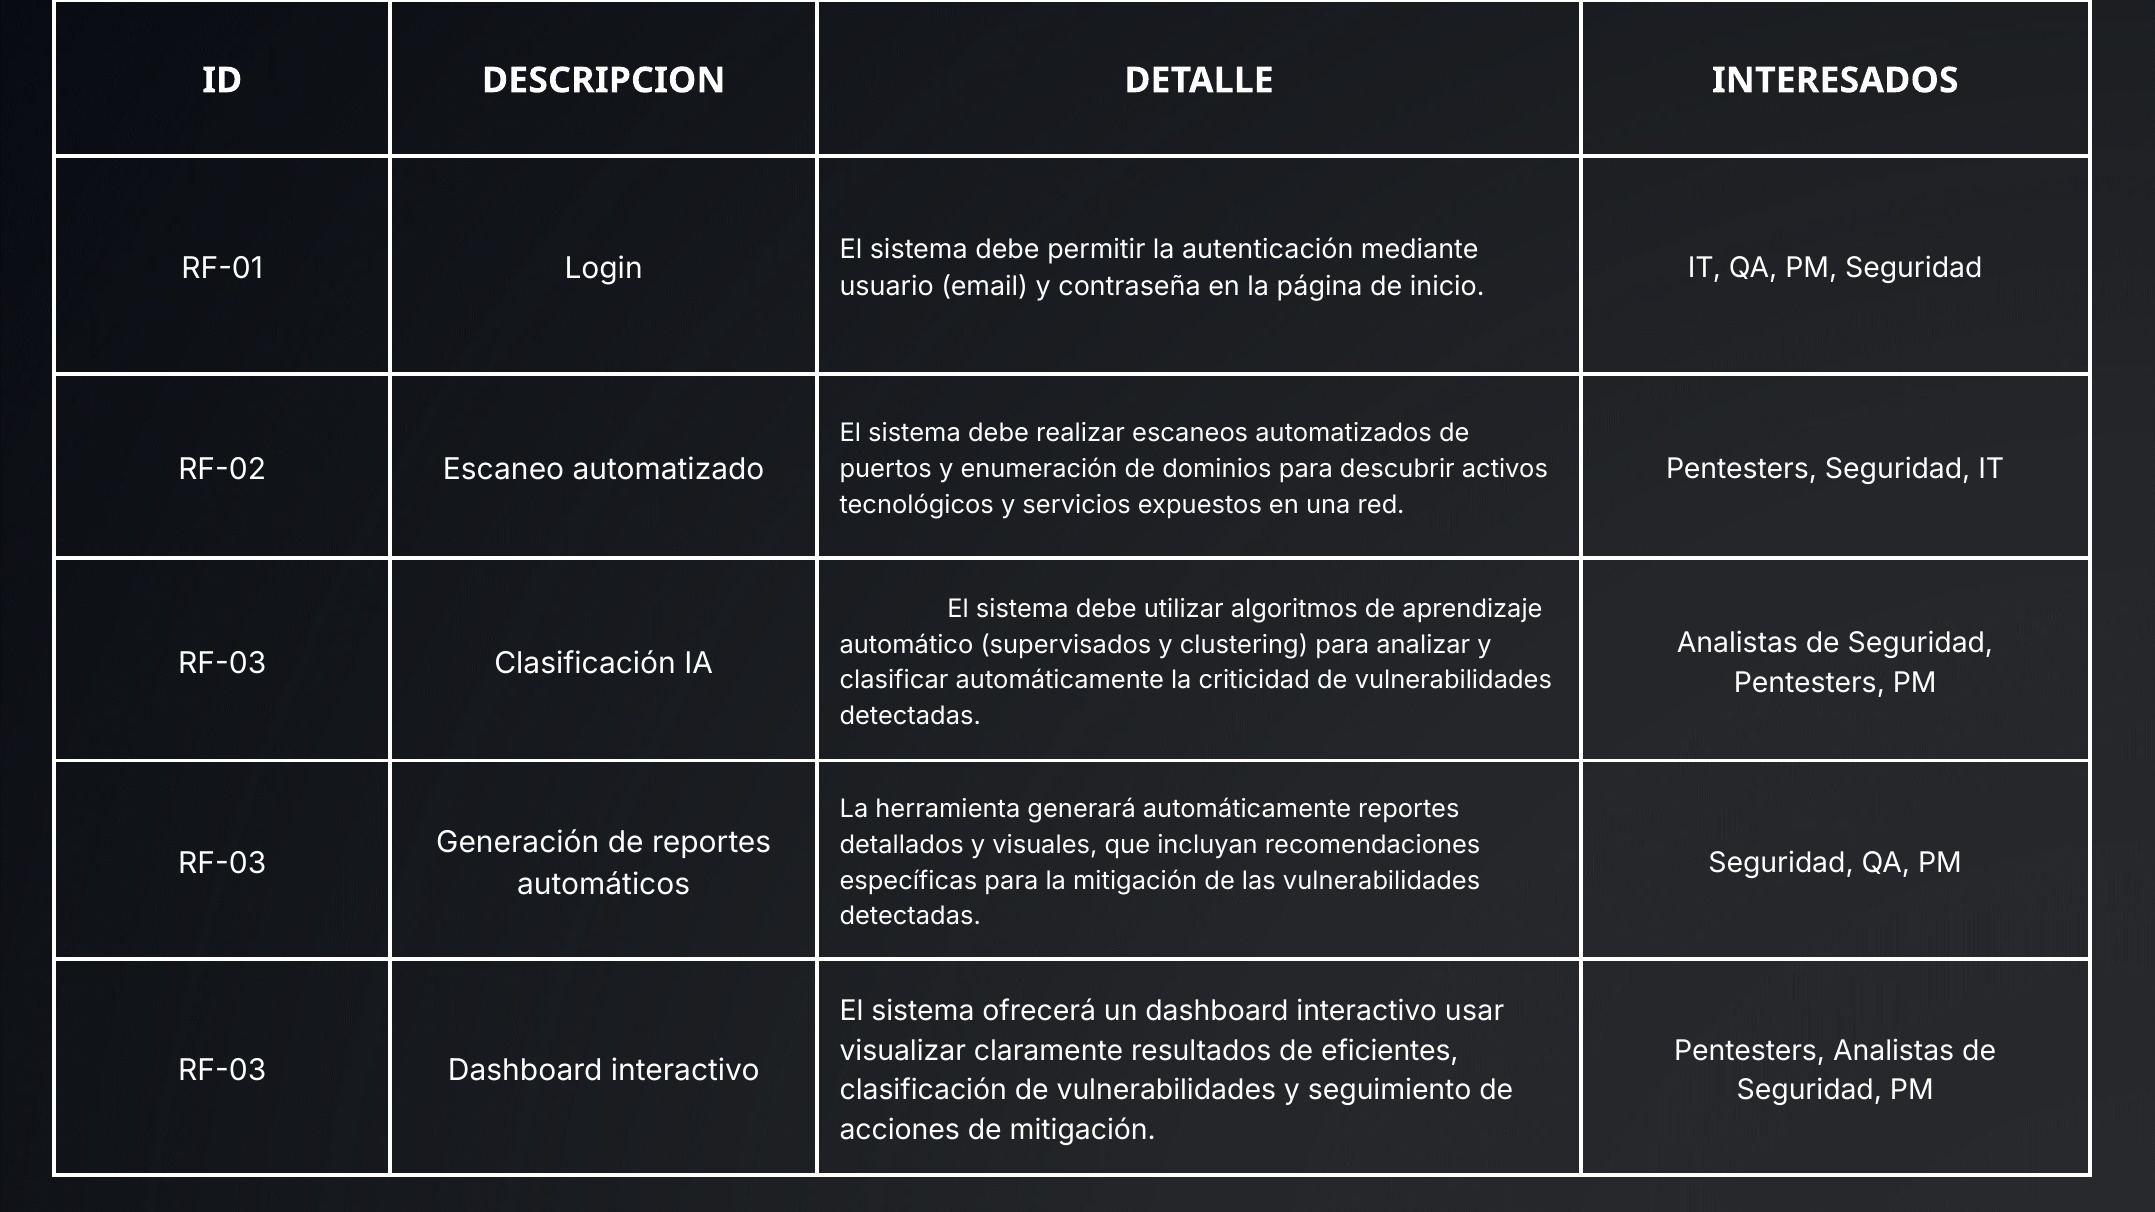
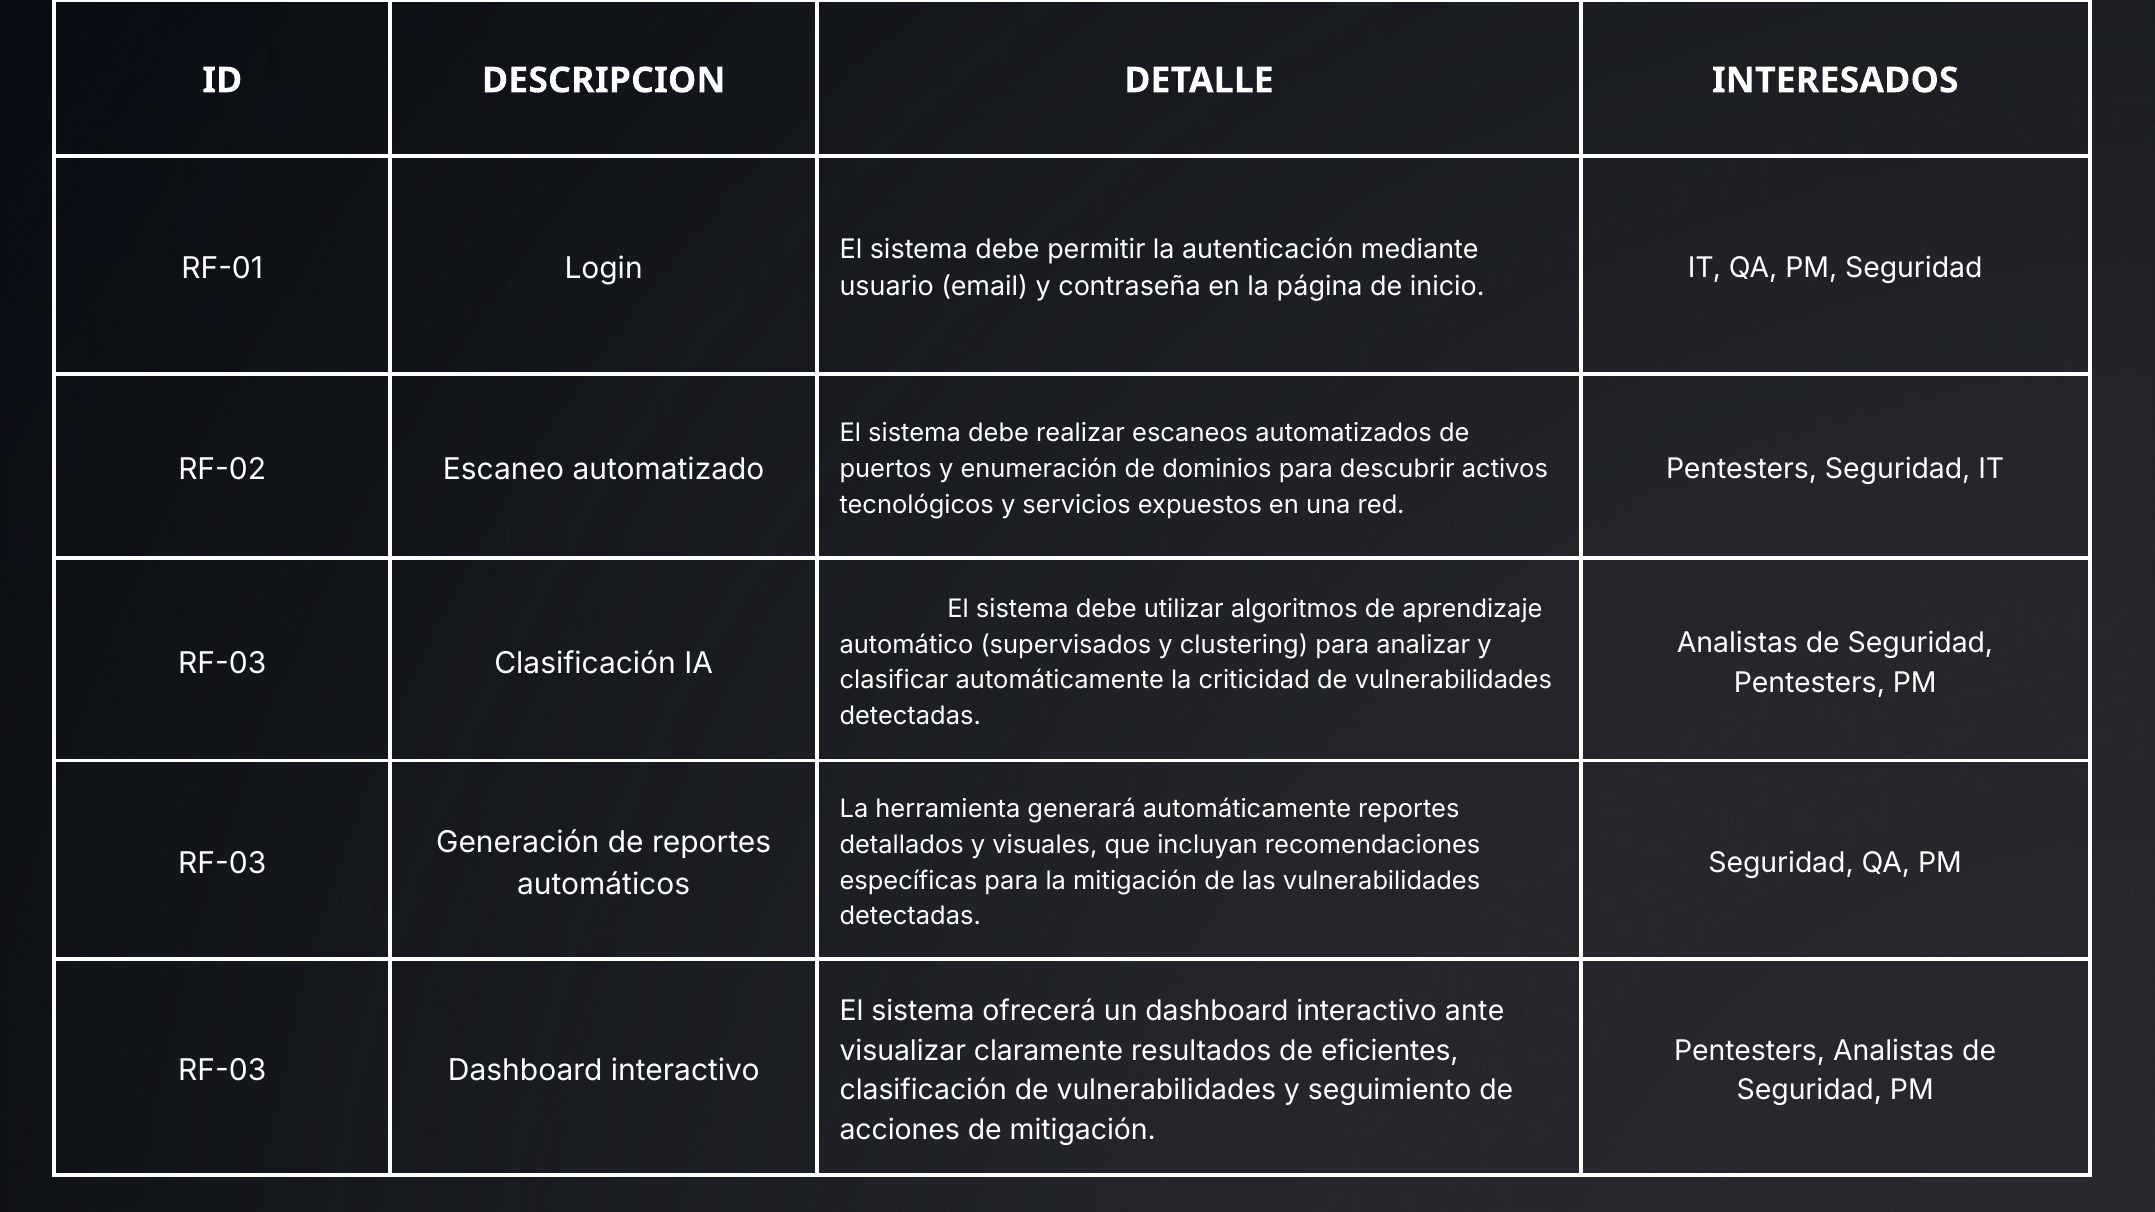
usar: usar -> ante
